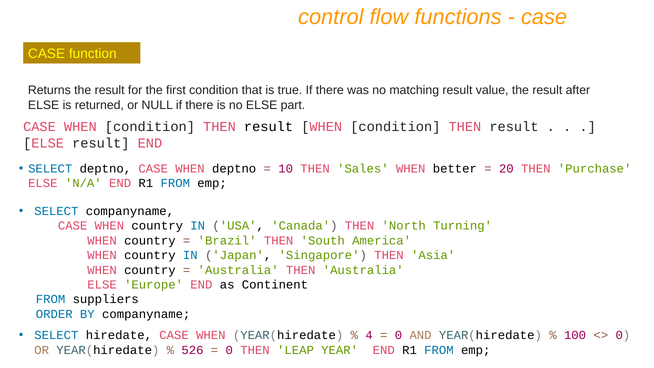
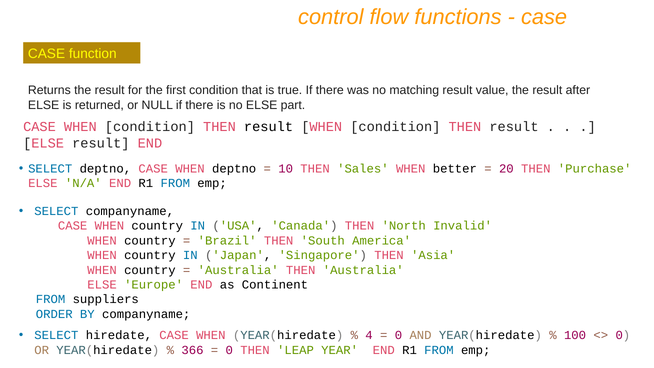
Turning: Turning -> Invalid
526: 526 -> 366
